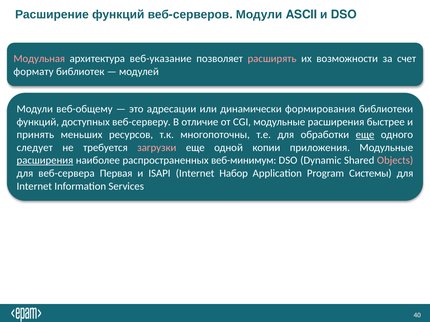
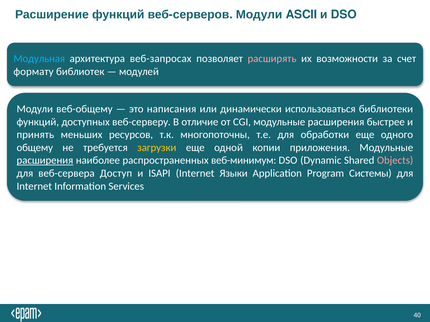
Модульная colour: pink -> light blue
веб-указание: веб-указание -> веб-запросах
адресации: адресации -> написания
формирования: формирования -> использоваться
еще at (365, 135) underline: present -> none
следует: следует -> общему
загрузки colour: pink -> yellow
Первая: Первая -> Доступ
Набор: Набор -> Языки
